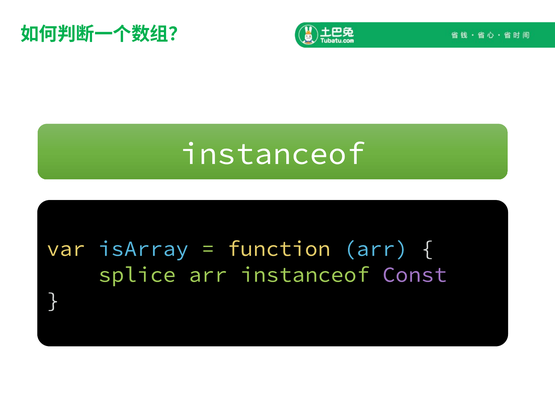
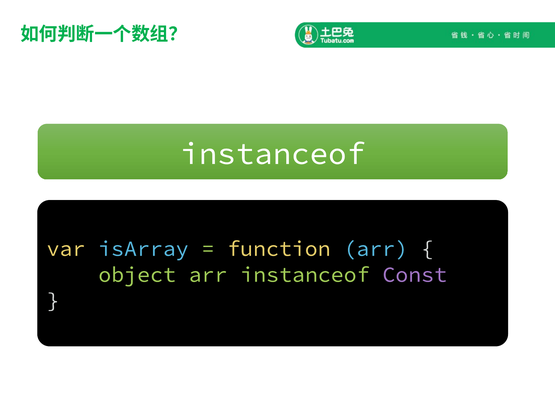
splice: splice -> object
